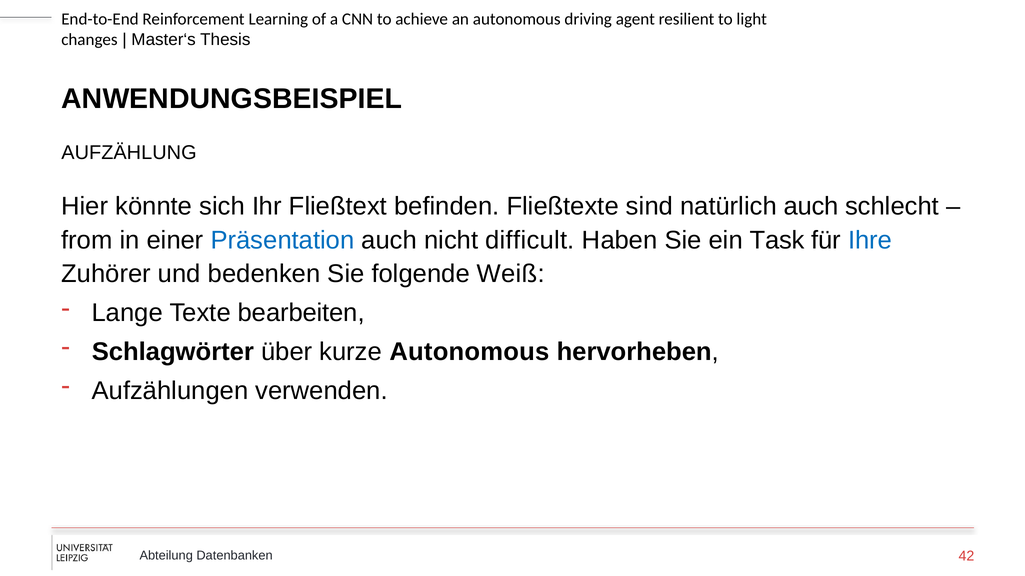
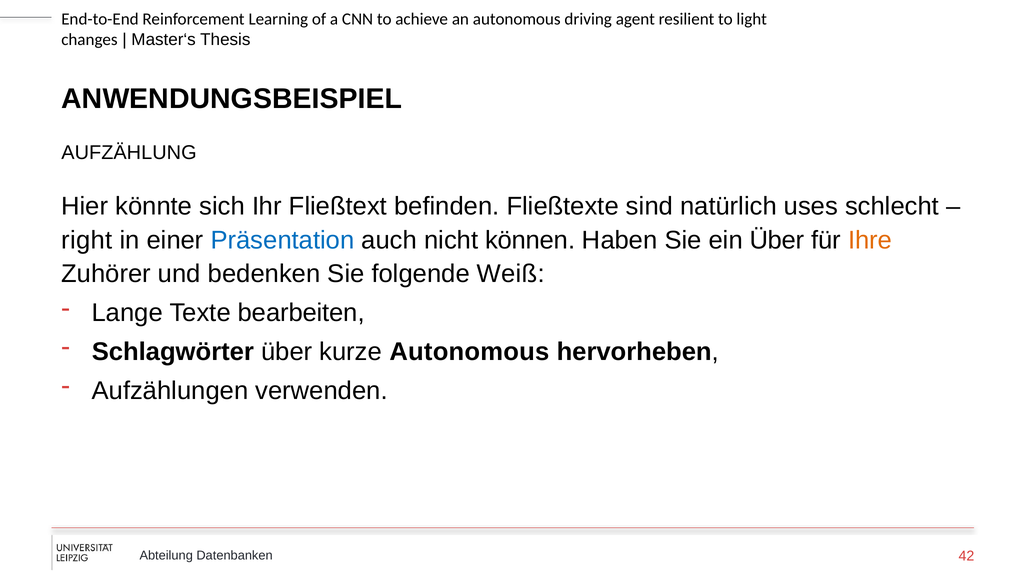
natürlich auch: auch -> uses
from: from -> right
difficult: difficult -> können
ein Task: Task -> Über
Ihre colour: blue -> orange
